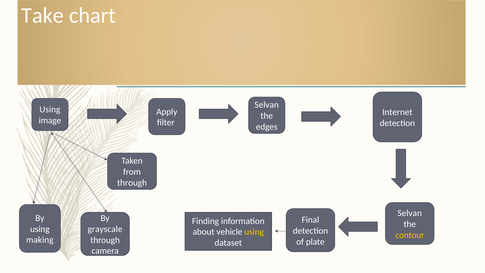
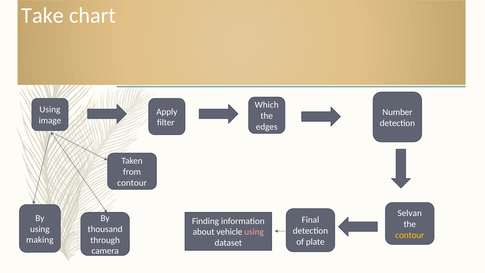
Selvan at (267, 105): Selvan -> Which
Internet: Internet -> Number
through at (132, 183): through -> contour
grayscale: grayscale -> thousand
using at (254, 232) colour: yellow -> pink
